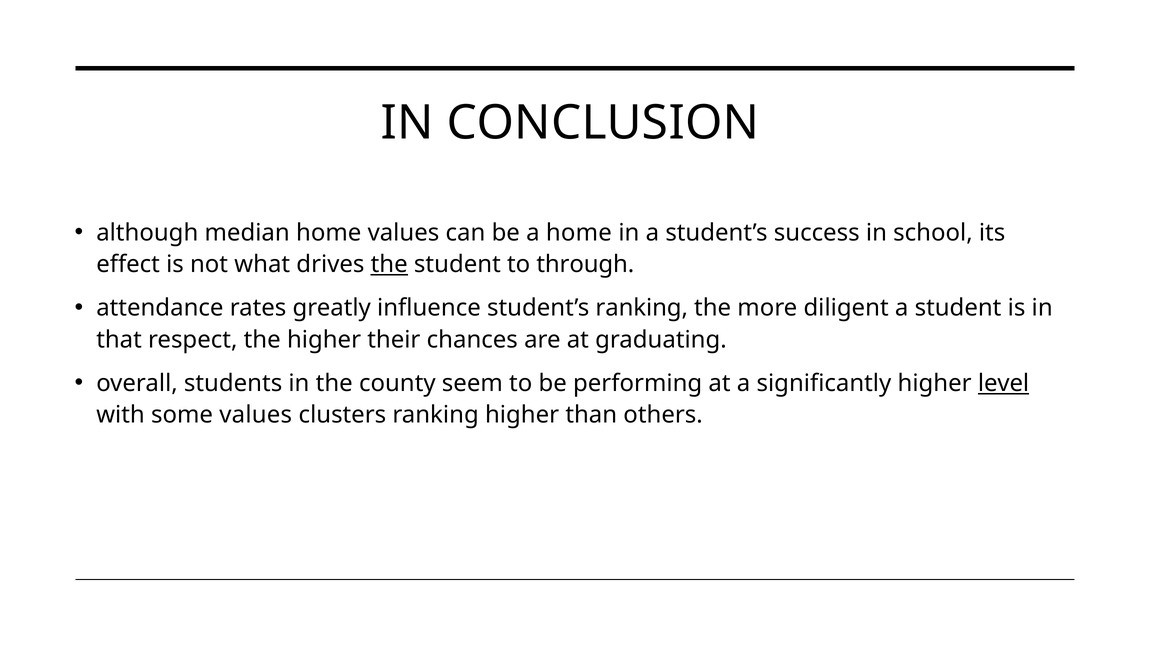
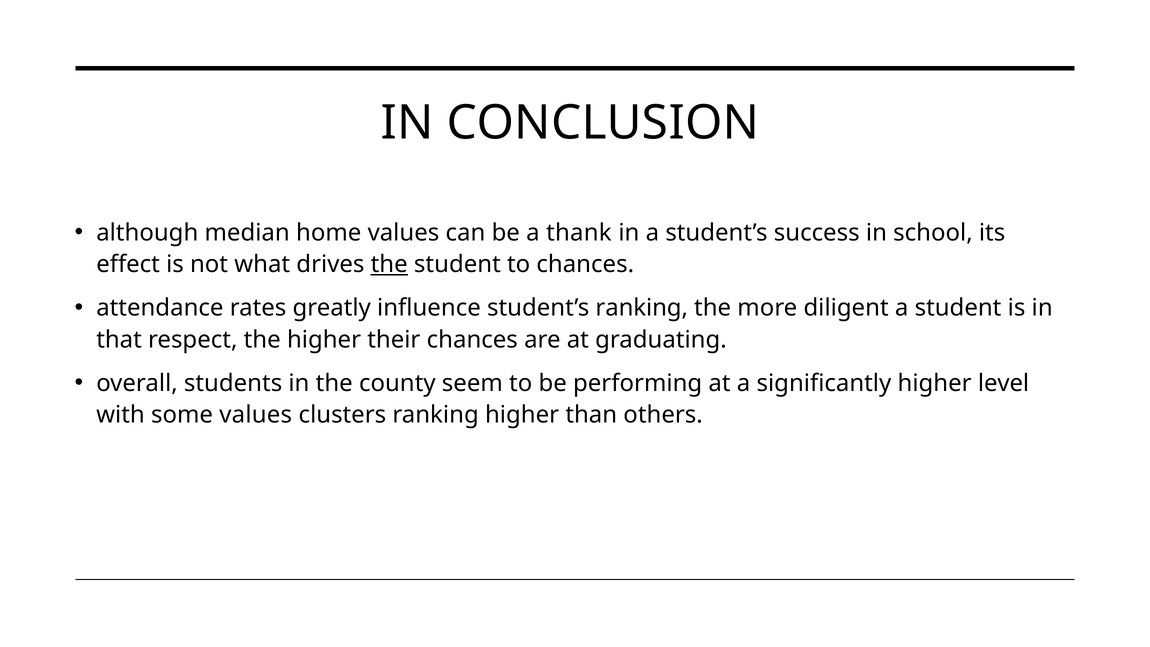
a home: home -> thank
to through: through -> chances
level underline: present -> none
